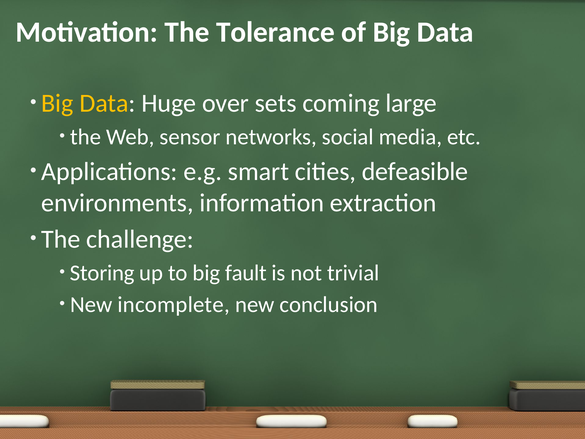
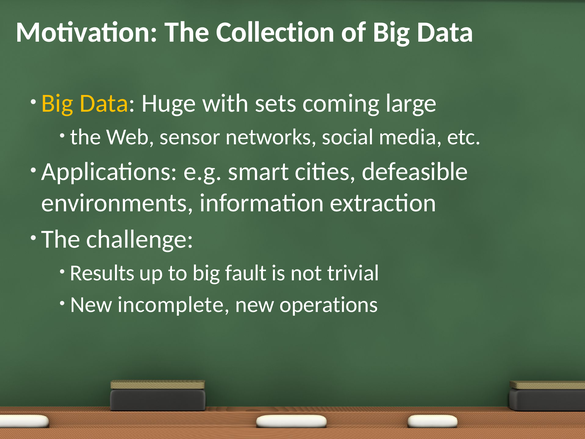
Tolerance: Tolerance -> Collection
over: over -> with
Storing: Storing -> Results
conclusion: conclusion -> operations
